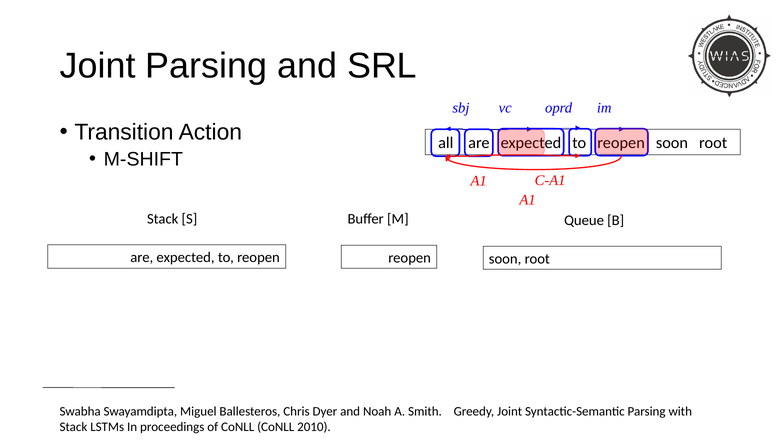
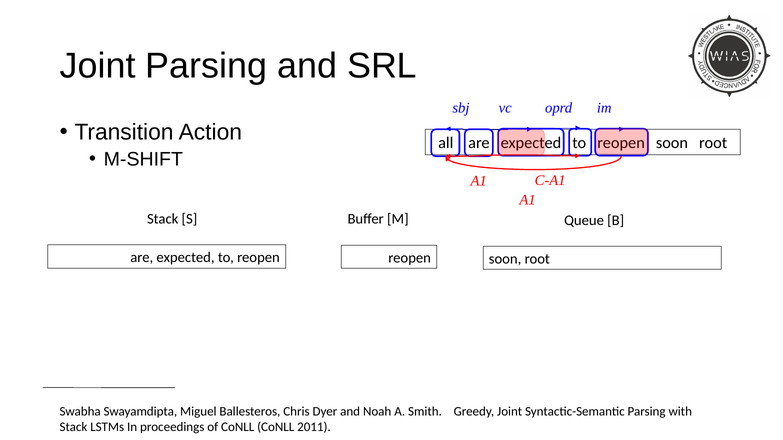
2010: 2010 -> 2011
